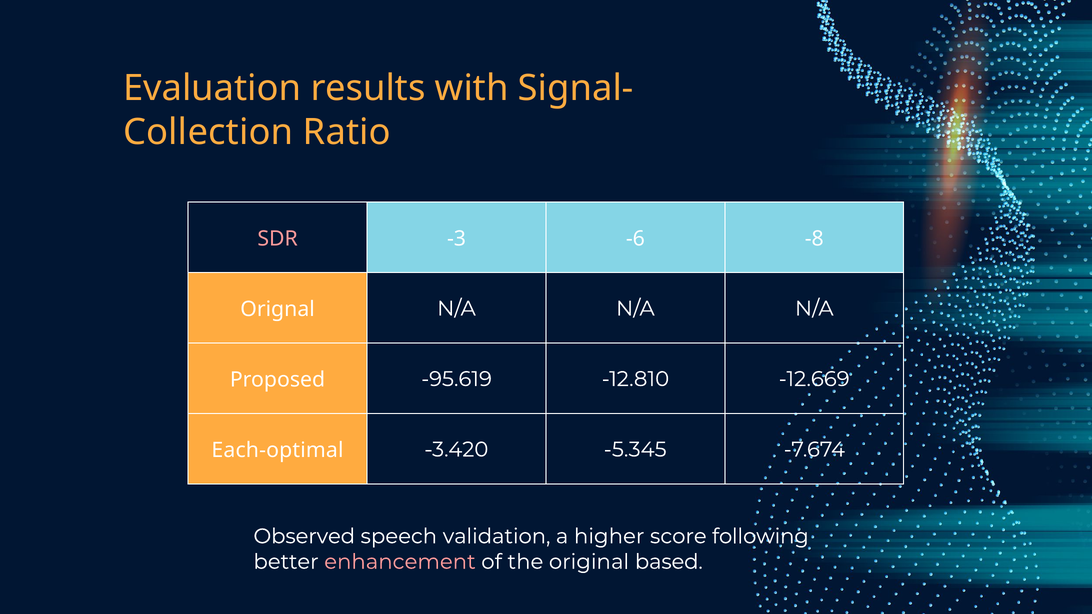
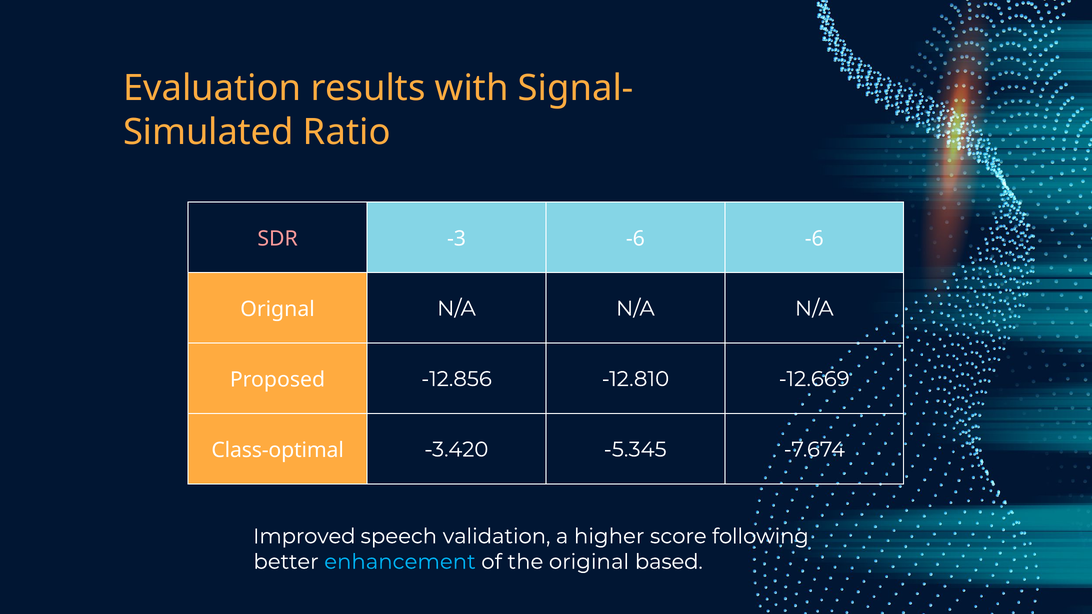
Collection: Collection -> Simulated
-6 -8: -8 -> -6
-95.619: -95.619 -> -12.856
Each-optimal: Each-optimal -> Class-optimal
Observed: Observed -> Improved
enhancement colour: pink -> light blue
